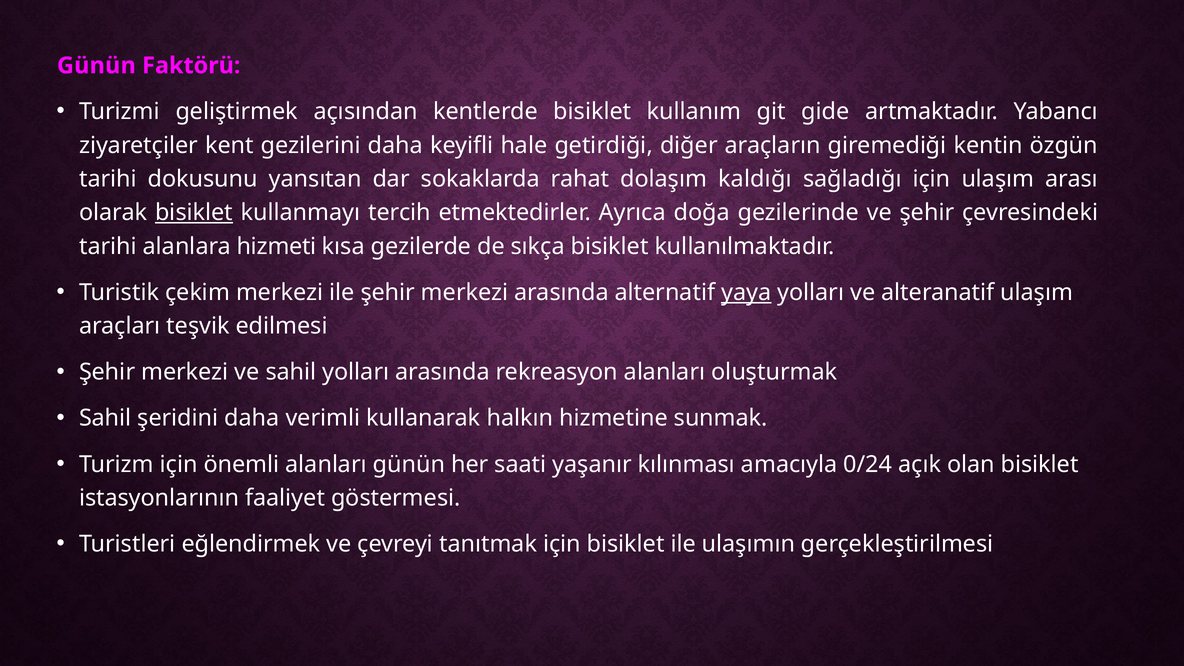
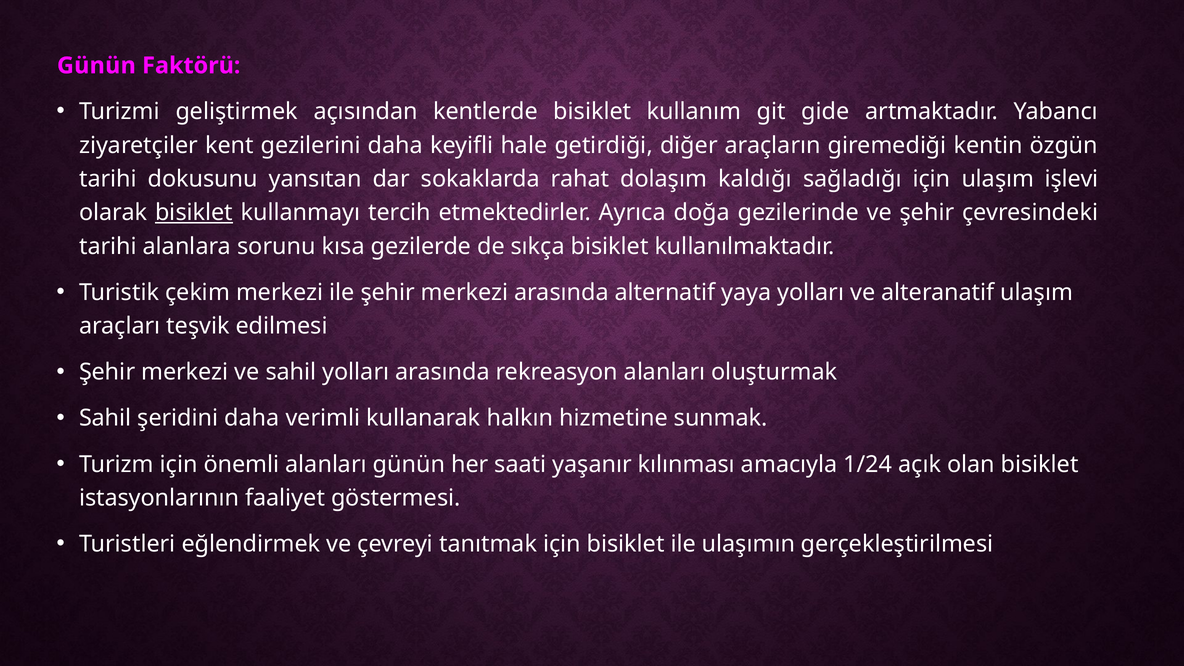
arası: arası -> işlevi
hizmeti: hizmeti -> sorunu
yaya underline: present -> none
0/24: 0/24 -> 1/24
